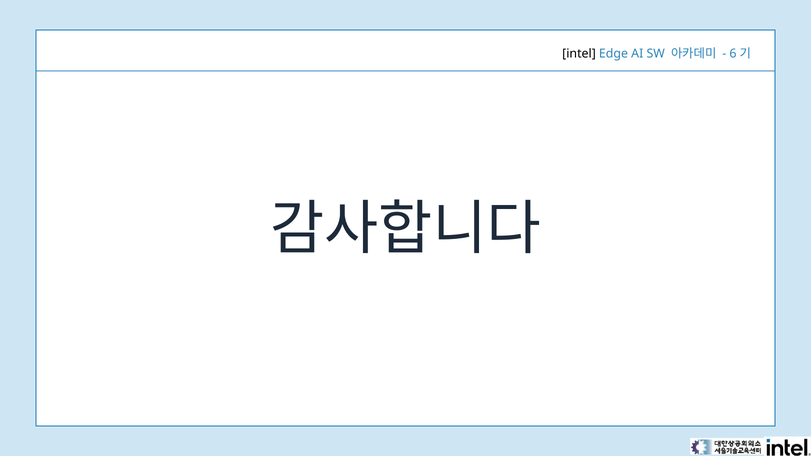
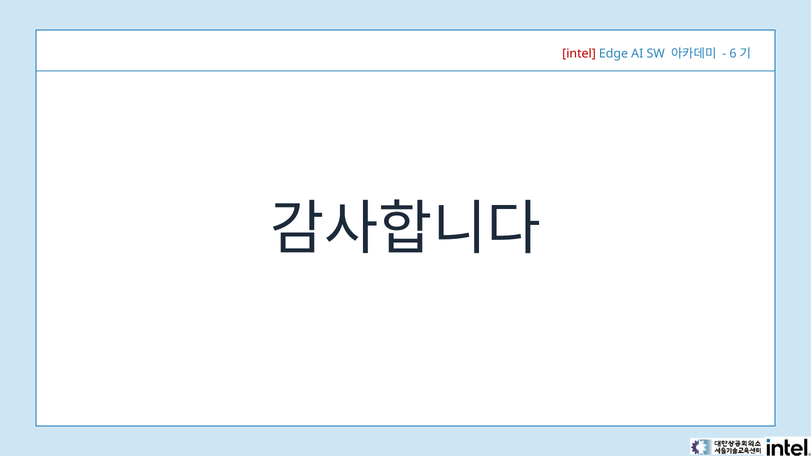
intel colour: black -> red
